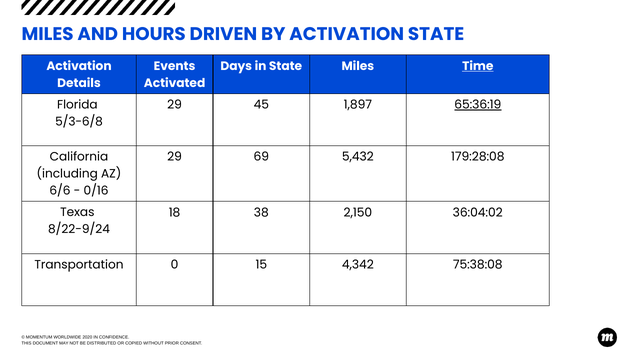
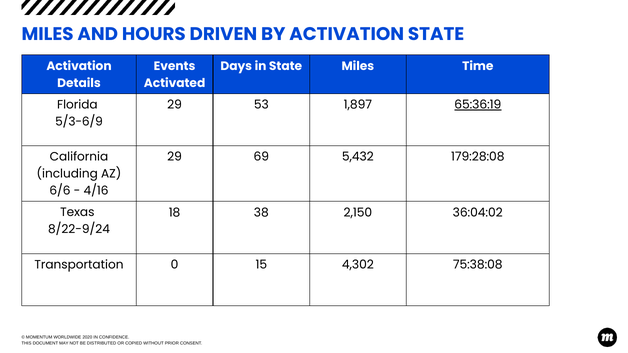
Time underline: present -> none
45: 45 -> 53
5/3-6/8: 5/3-6/8 -> 5/3-6/9
0/16: 0/16 -> 4/16
4,342: 4,342 -> 4,302
